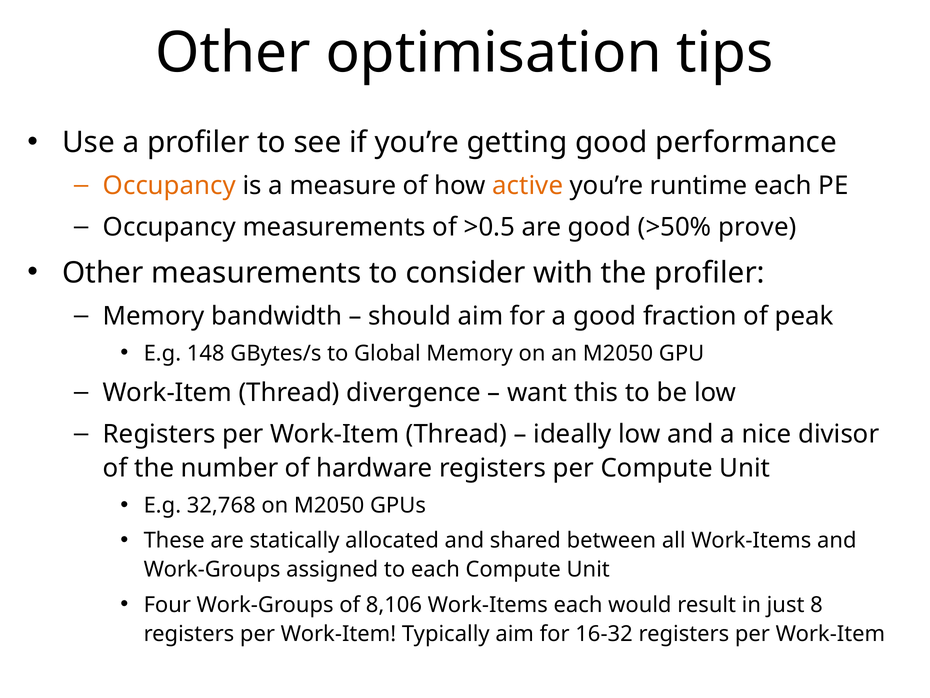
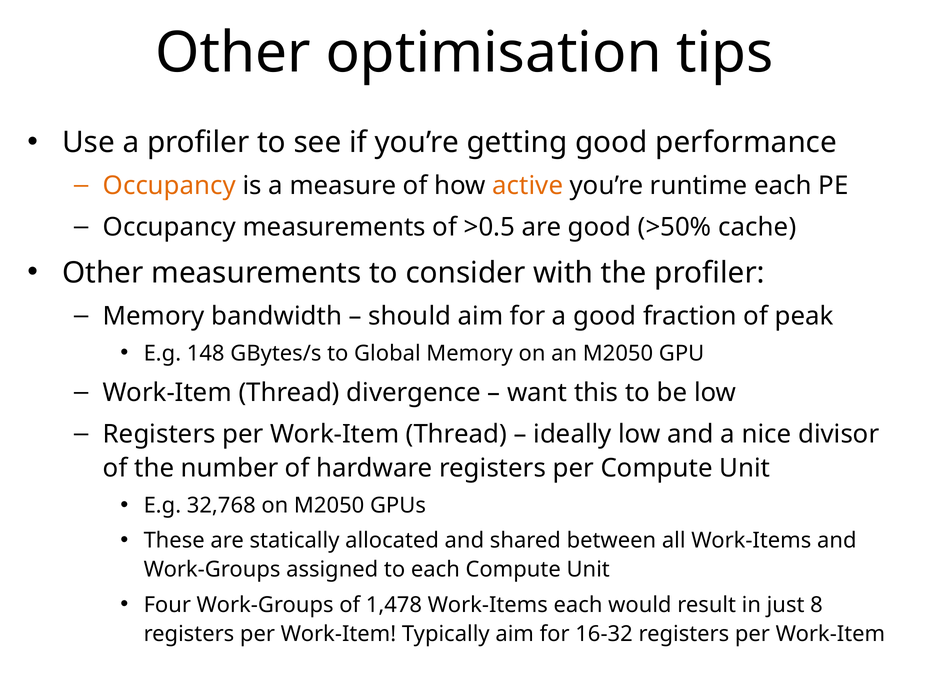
prove: prove -> cache
8,106: 8,106 -> 1,478
